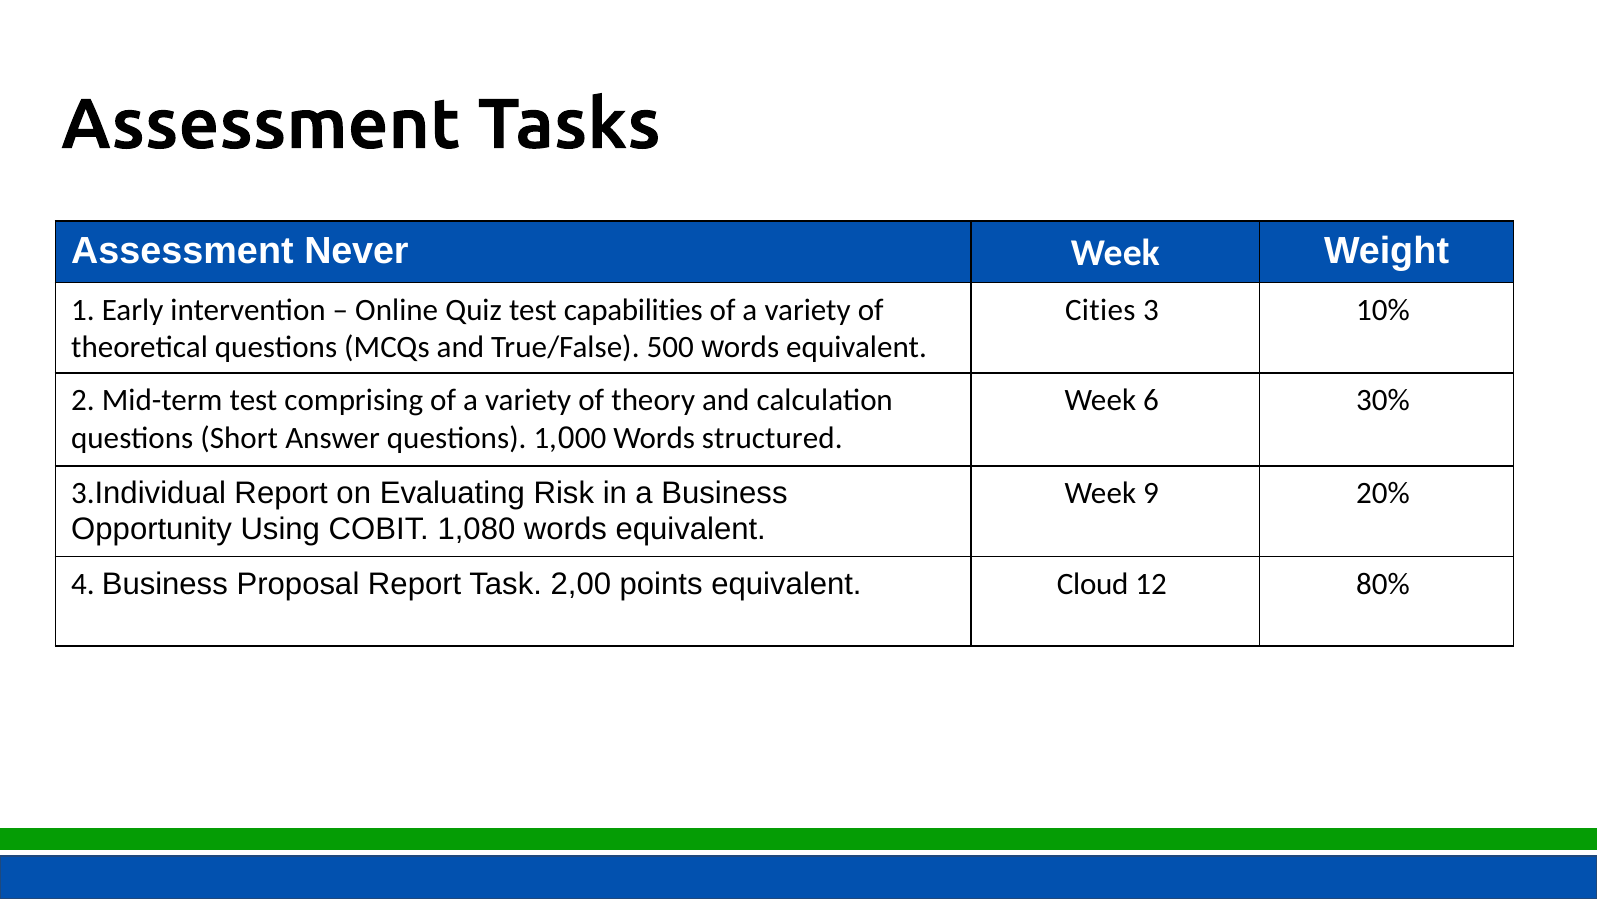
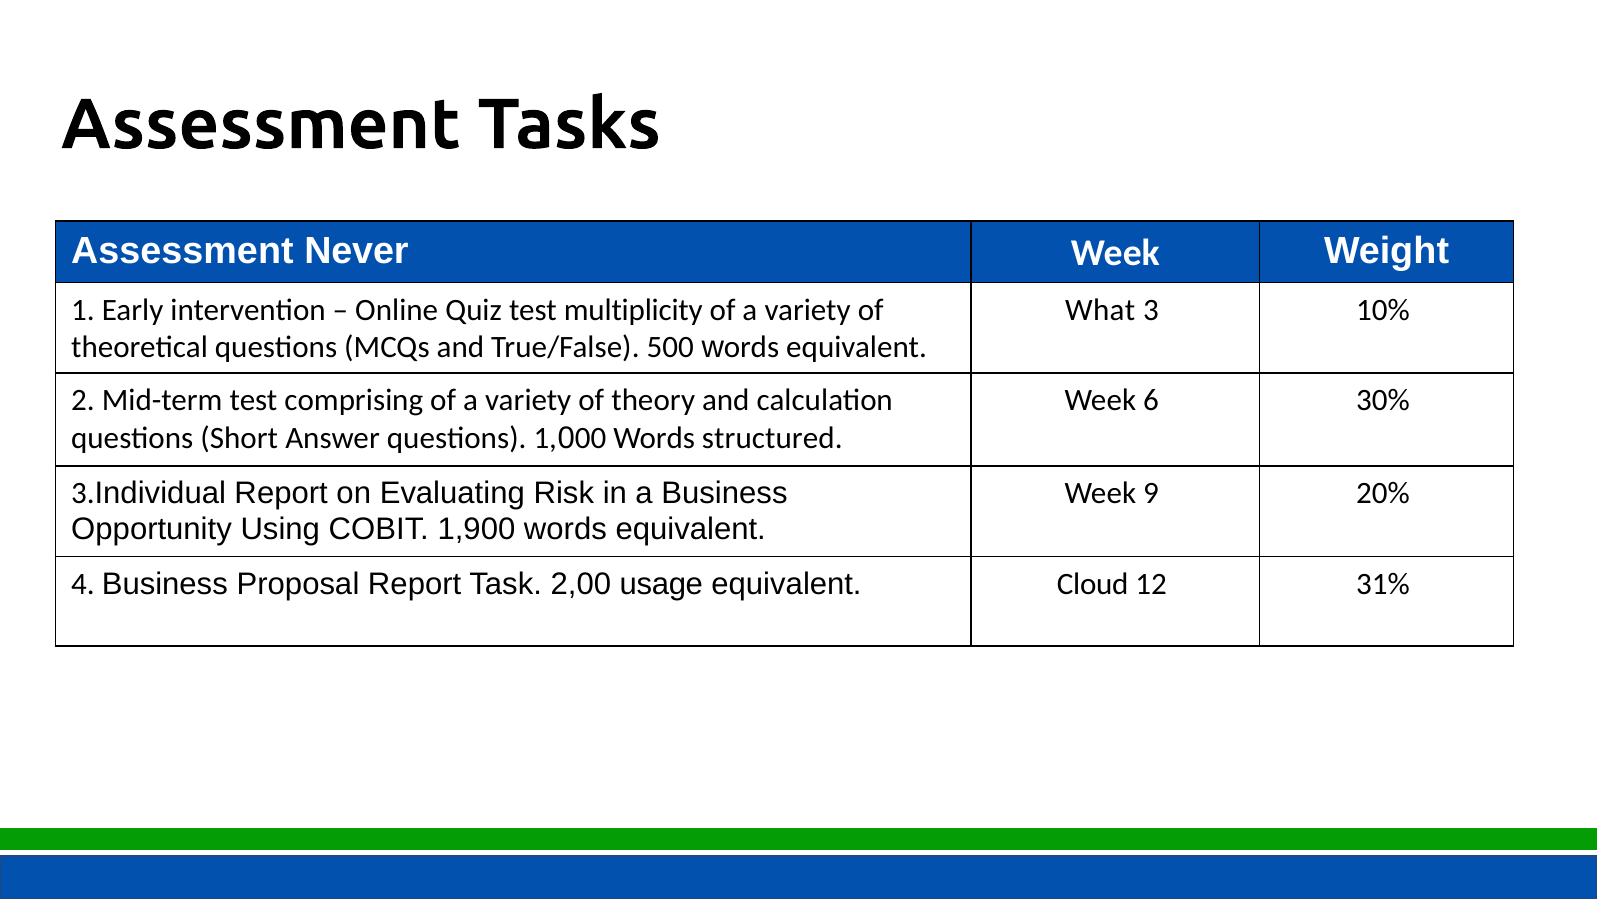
capabilities: capabilities -> multiplicity
Cities: Cities -> What
1,080: 1,080 -> 1,900
points: points -> usage
80%: 80% -> 31%
